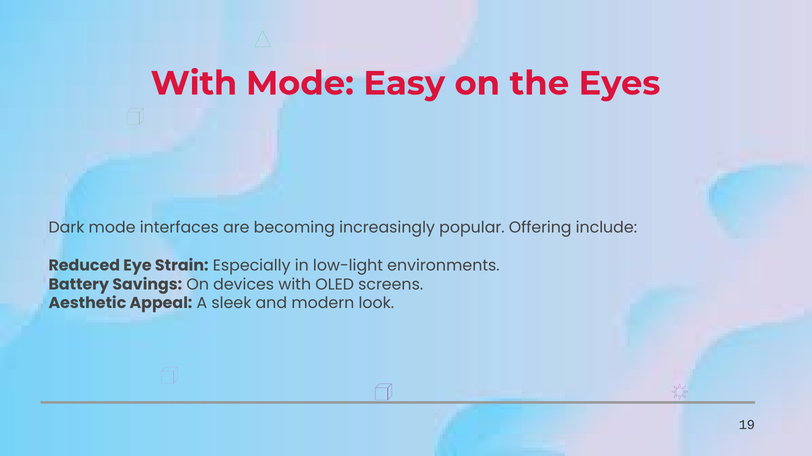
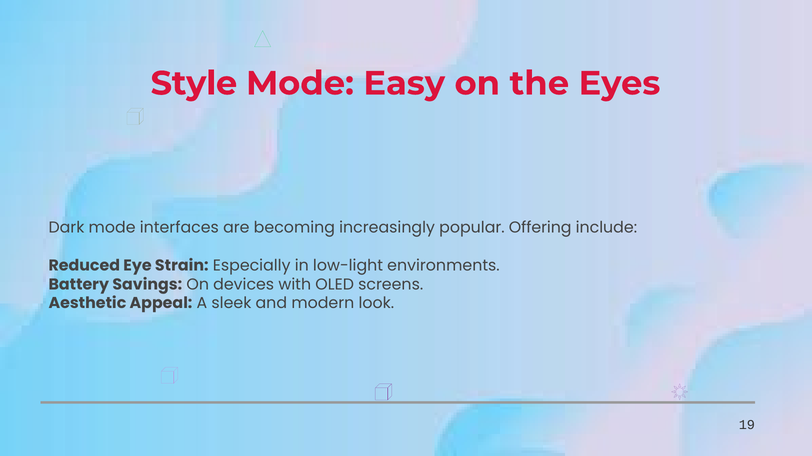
With at (194, 84): With -> Style
